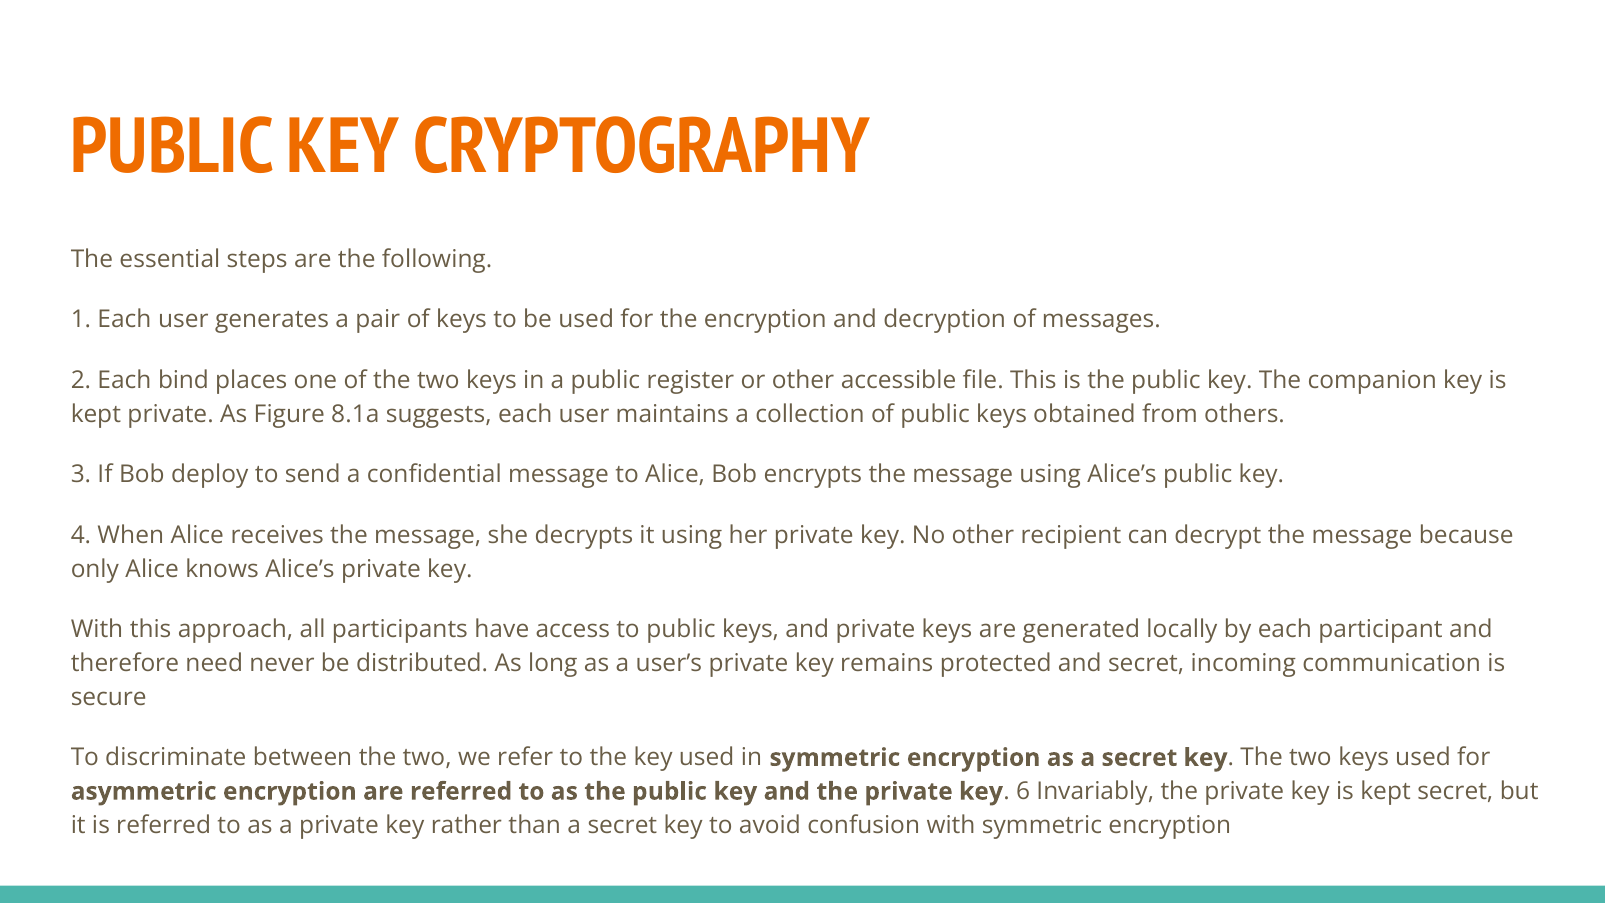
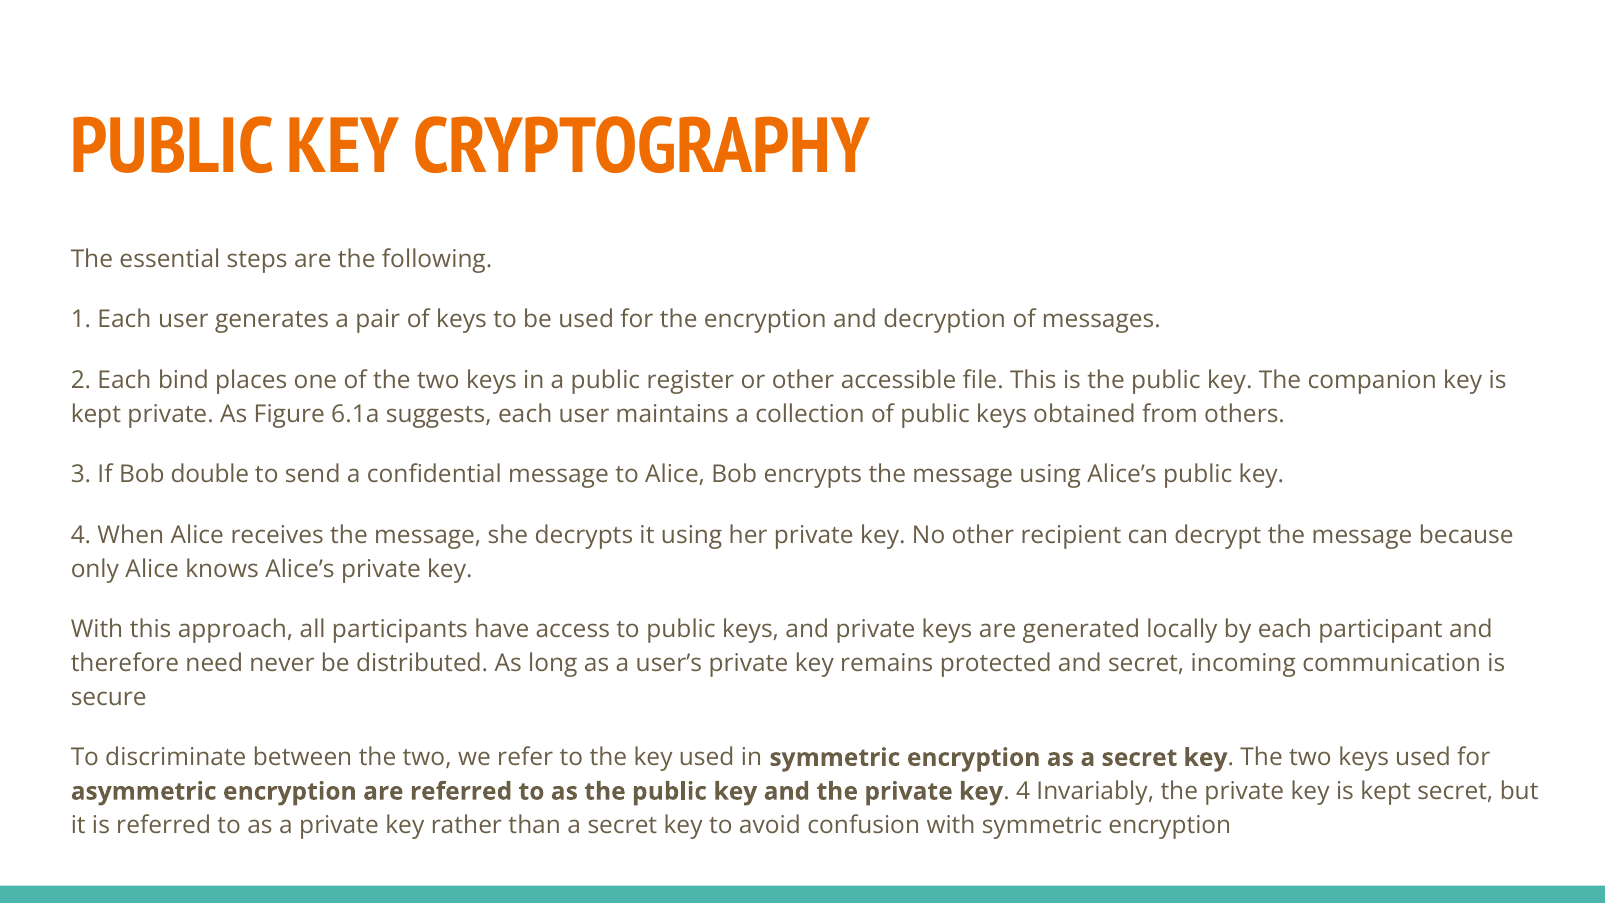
8.1a: 8.1a -> 6.1a
deploy: deploy -> double
private key 6: 6 -> 4
